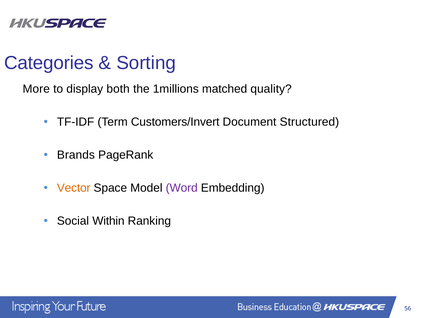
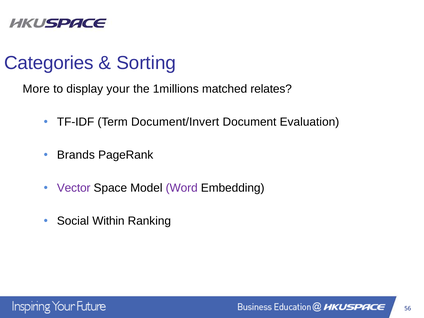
both: both -> your
quality: quality -> relates
Customers/Invert: Customers/Invert -> Document/Invert
Structured: Structured -> Evaluation
Vector colour: orange -> purple
